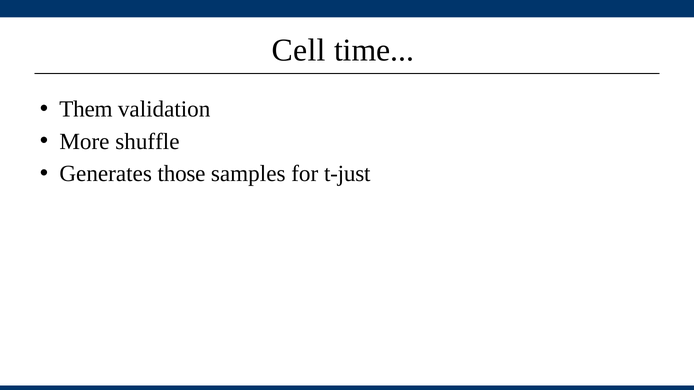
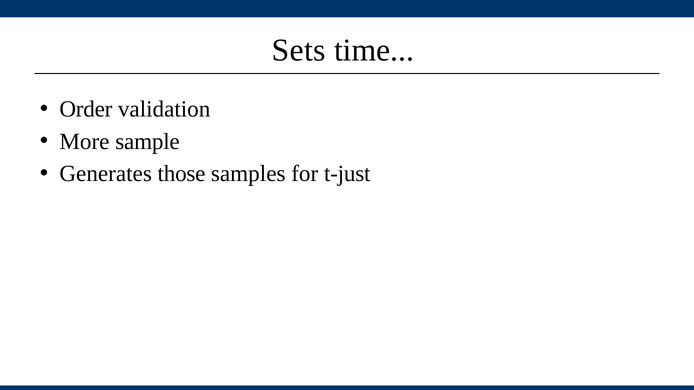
Cell: Cell -> Sets
Them: Them -> Order
shuffle: shuffle -> sample
